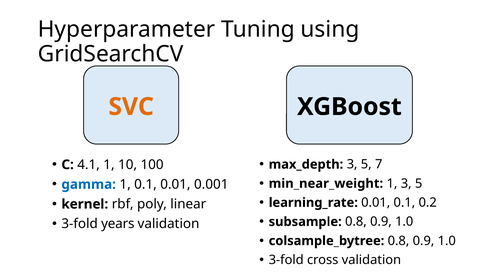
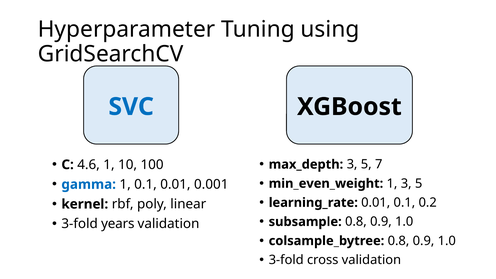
SVC colour: orange -> blue
4.1: 4.1 -> 4.6
min_near_weight: min_near_weight -> min_even_weight
